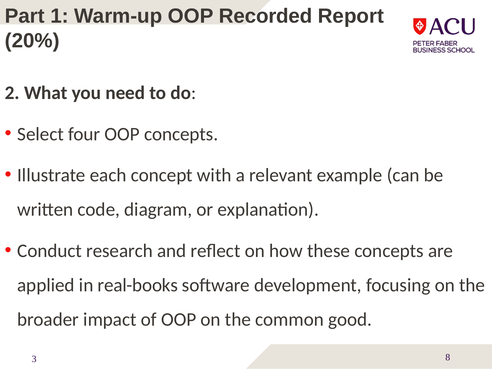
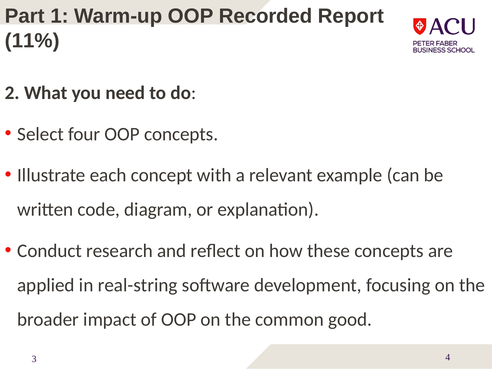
20%: 20% -> 11%
real-books: real-books -> real-string
8: 8 -> 4
